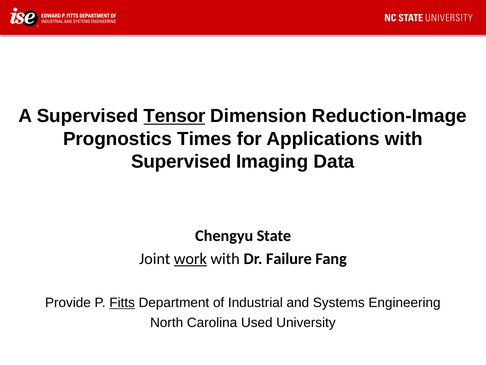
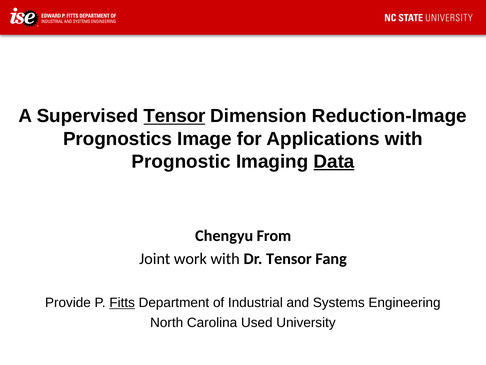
Times: Times -> Image
Supervised at (181, 161): Supervised -> Prognostic
Data underline: none -> present
State: State -> From
work underline: present -> none
Dr Failure: Failure -> Tensor
